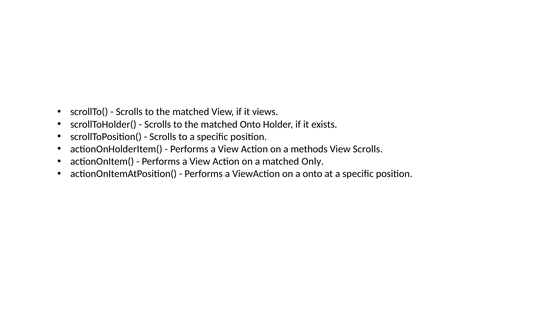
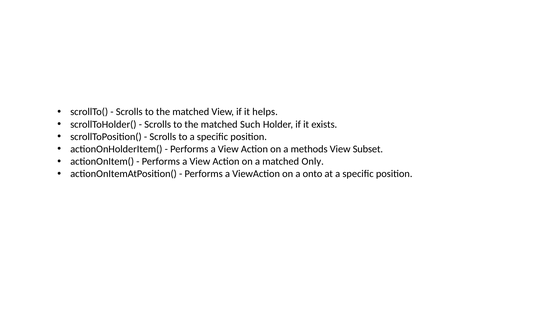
views: views -> helps
matched Onto: Onto -> Such
View Scrolls: Scrolls -> Subset
